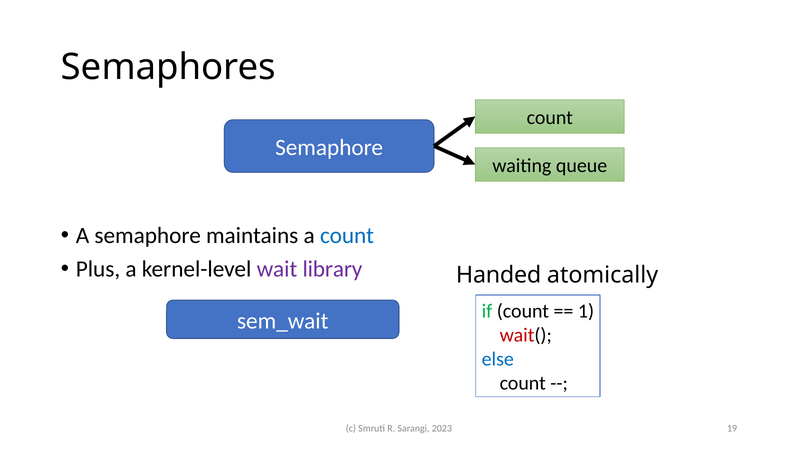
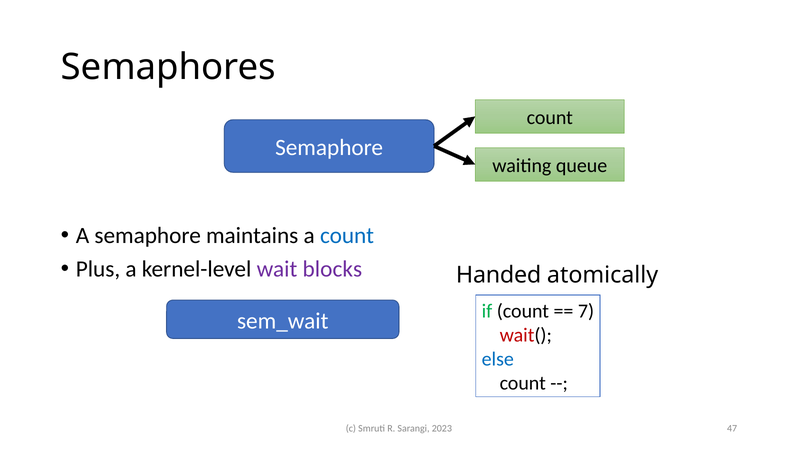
library: library -> blocks
1: 1 -> 7
19: 19 -> 47
